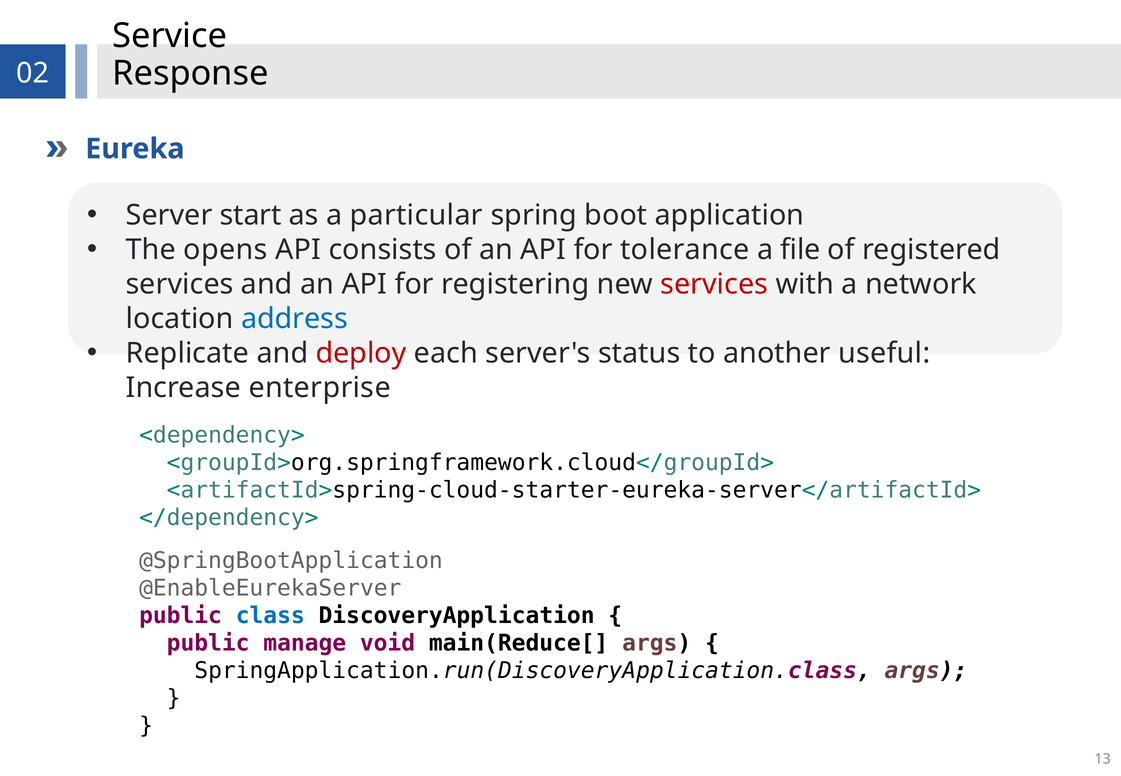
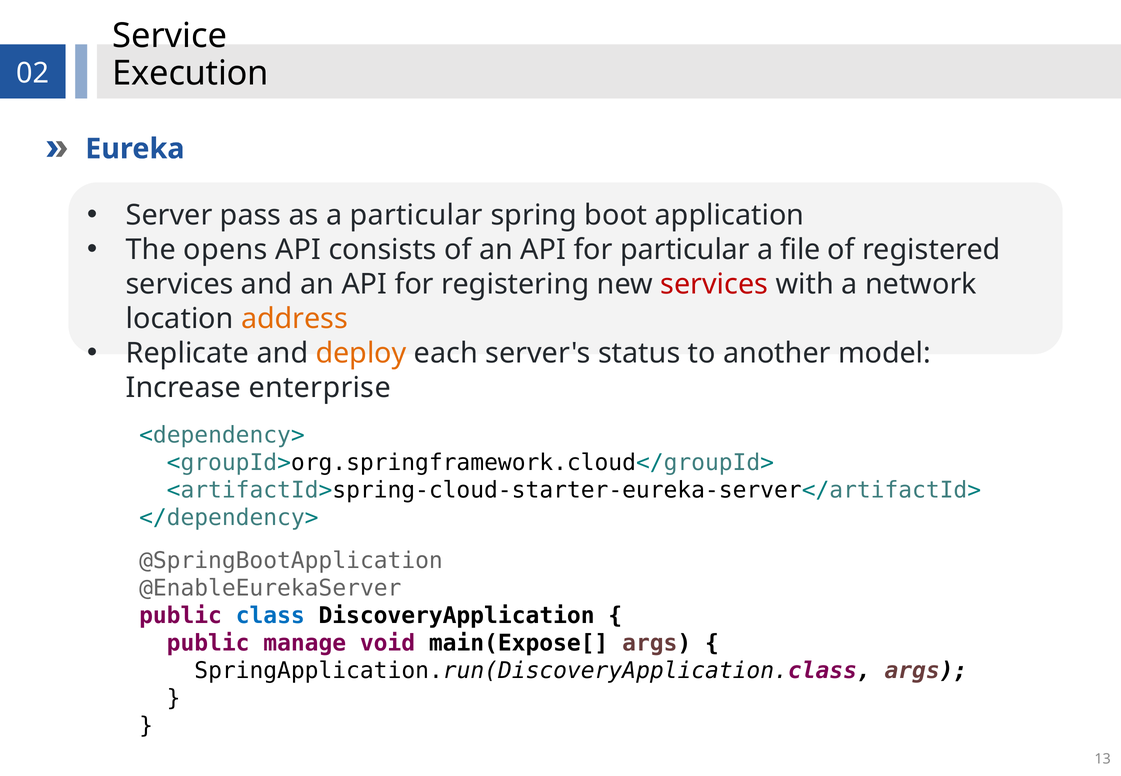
Response: Response -> Execution
start: start -> pass
for tolerance: tolerance -> particular
address colour: blue -> orange
deploy colour: red -> orange
useful: useful -> model
main(Reduce[: main(Reduce[ -> main(Expose[
